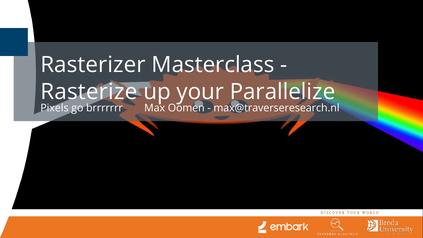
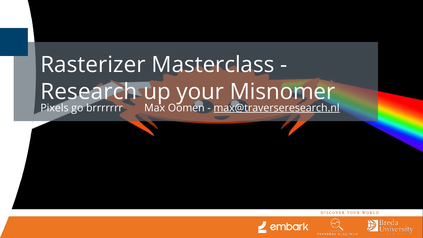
Rasterize: Rasterize -> Research
Parallelize: Parallelize -> Misnomer
max@traverseresearch.nl underline: none -> present
